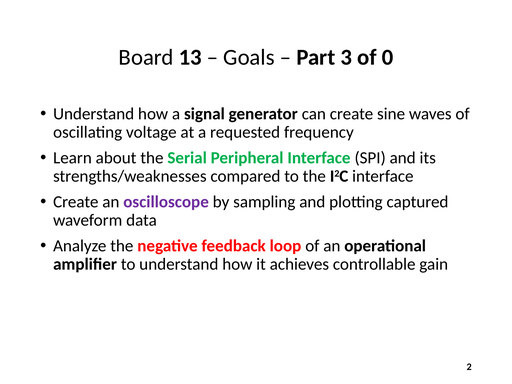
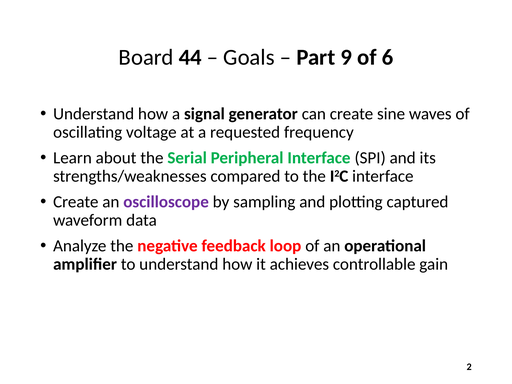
13: 13 -> 44
3: 3 -> 9
0: 0 -> 6
